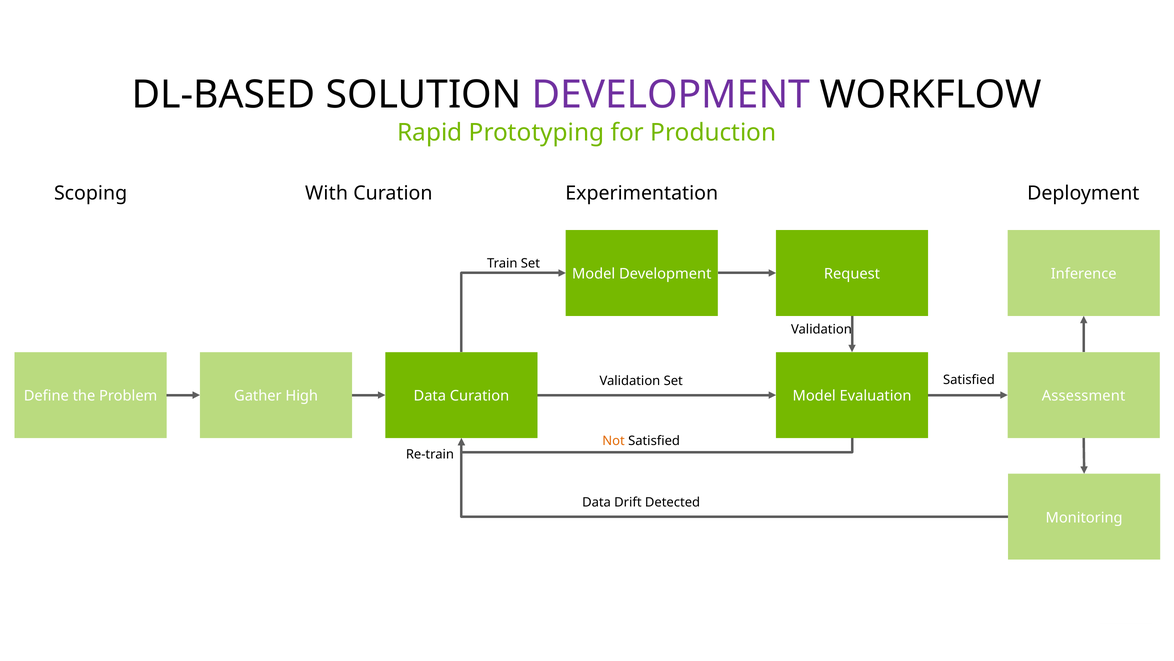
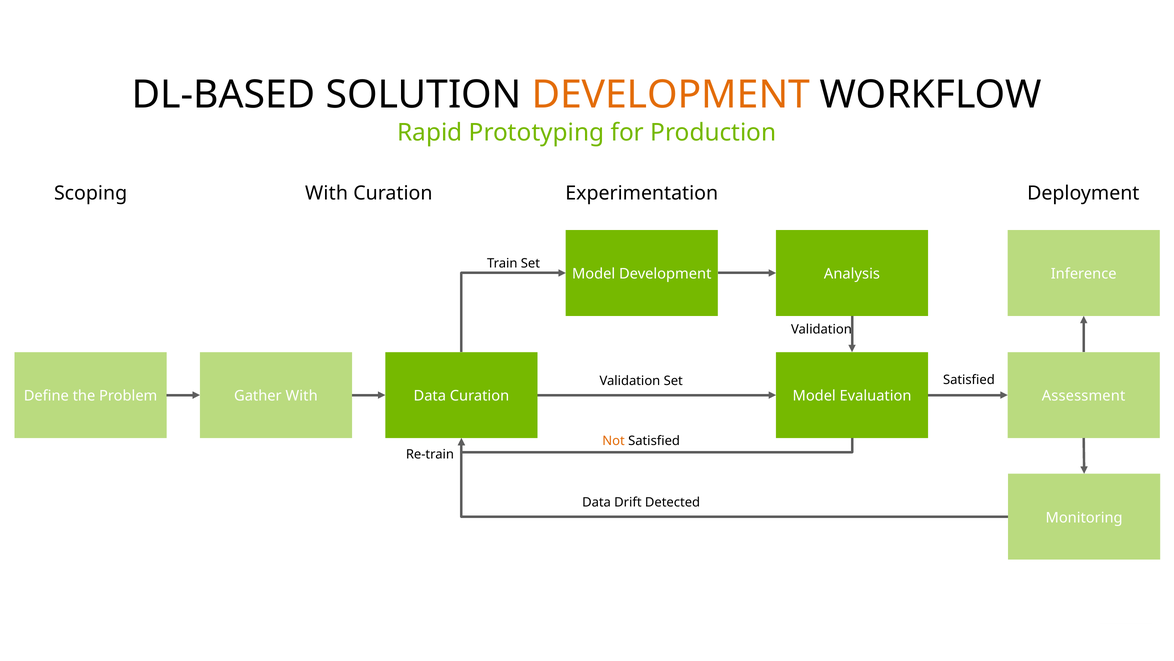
DEVELOPMENT at (671, 95) colour: purple -> orange
Request: Request -> Analysis
Gather High: High -> With
